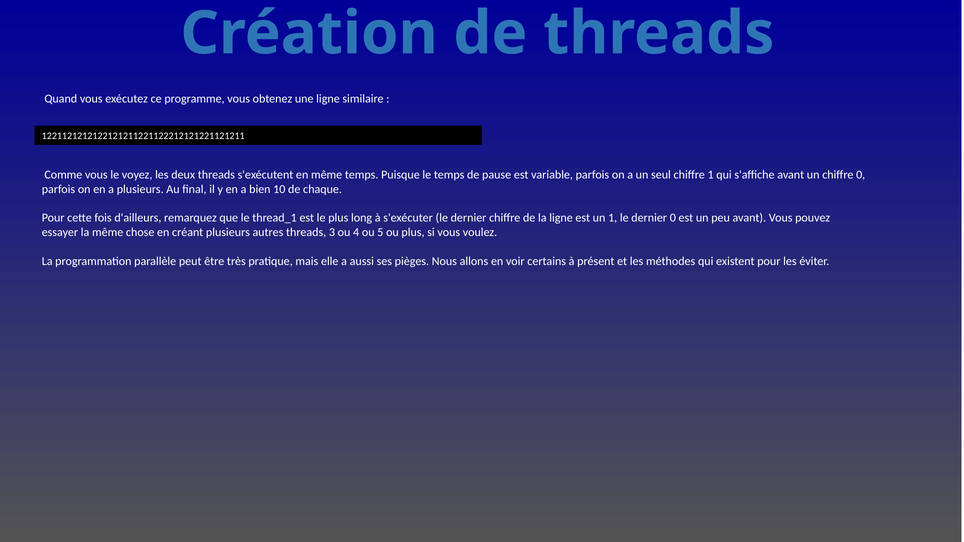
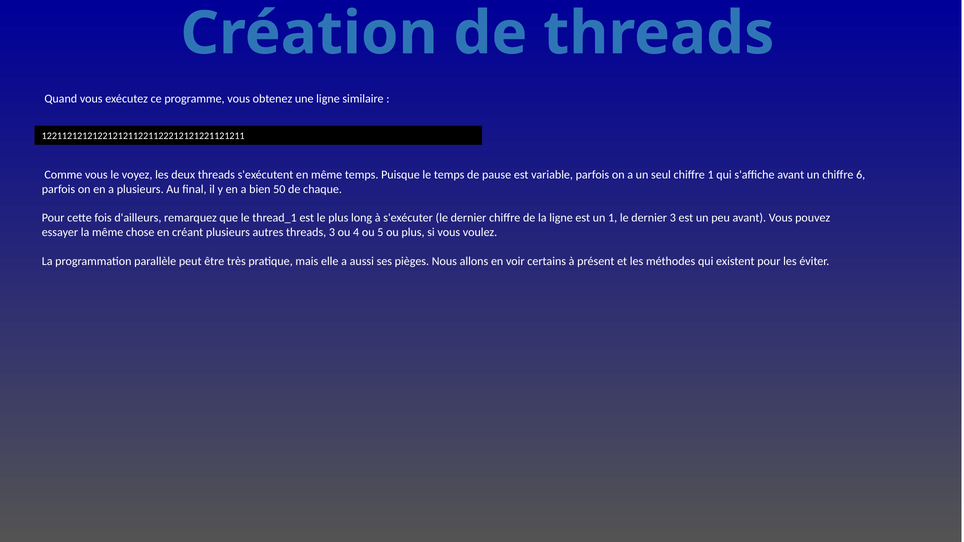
chiffre 0: 0 -> 6
10: 10 -> 50
dernier 0: 0 -> 3
